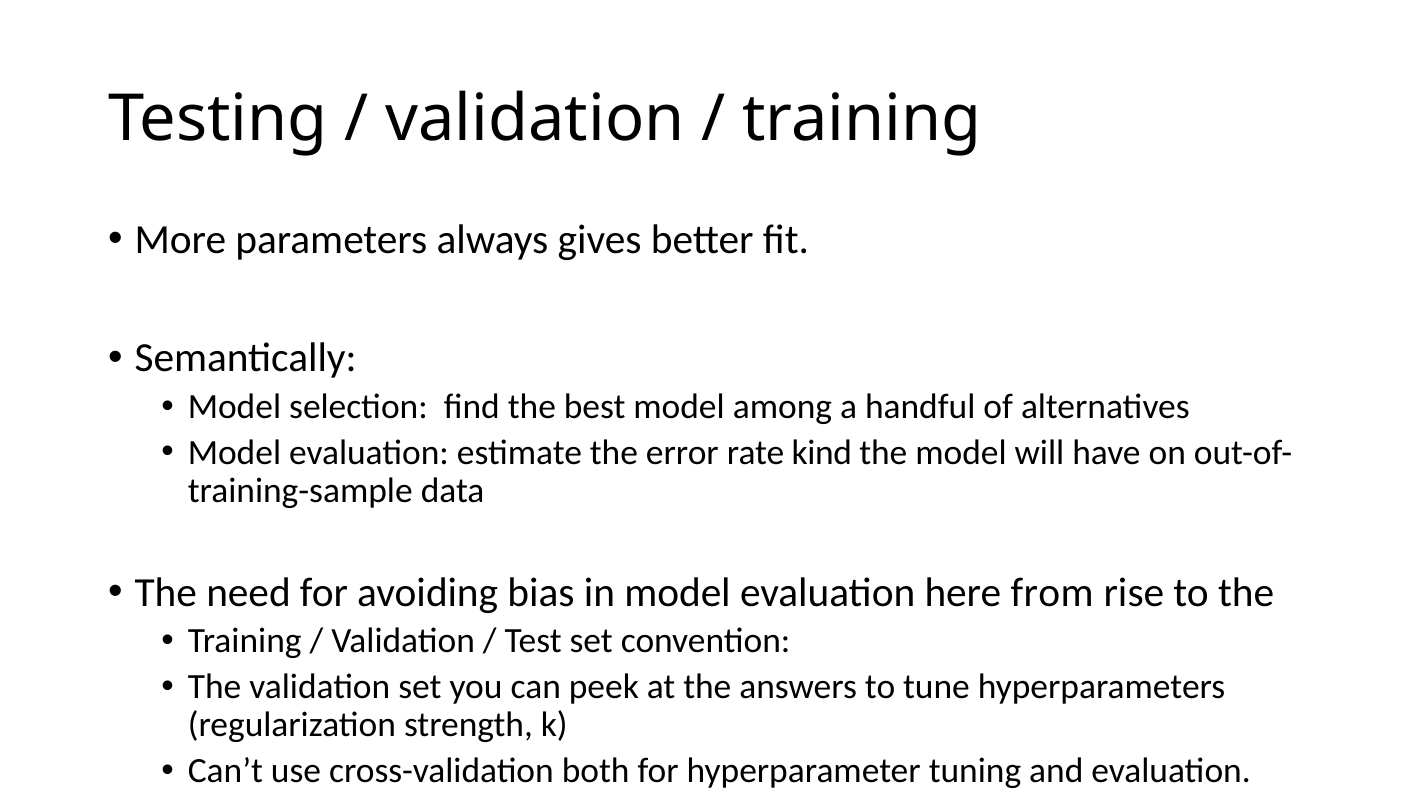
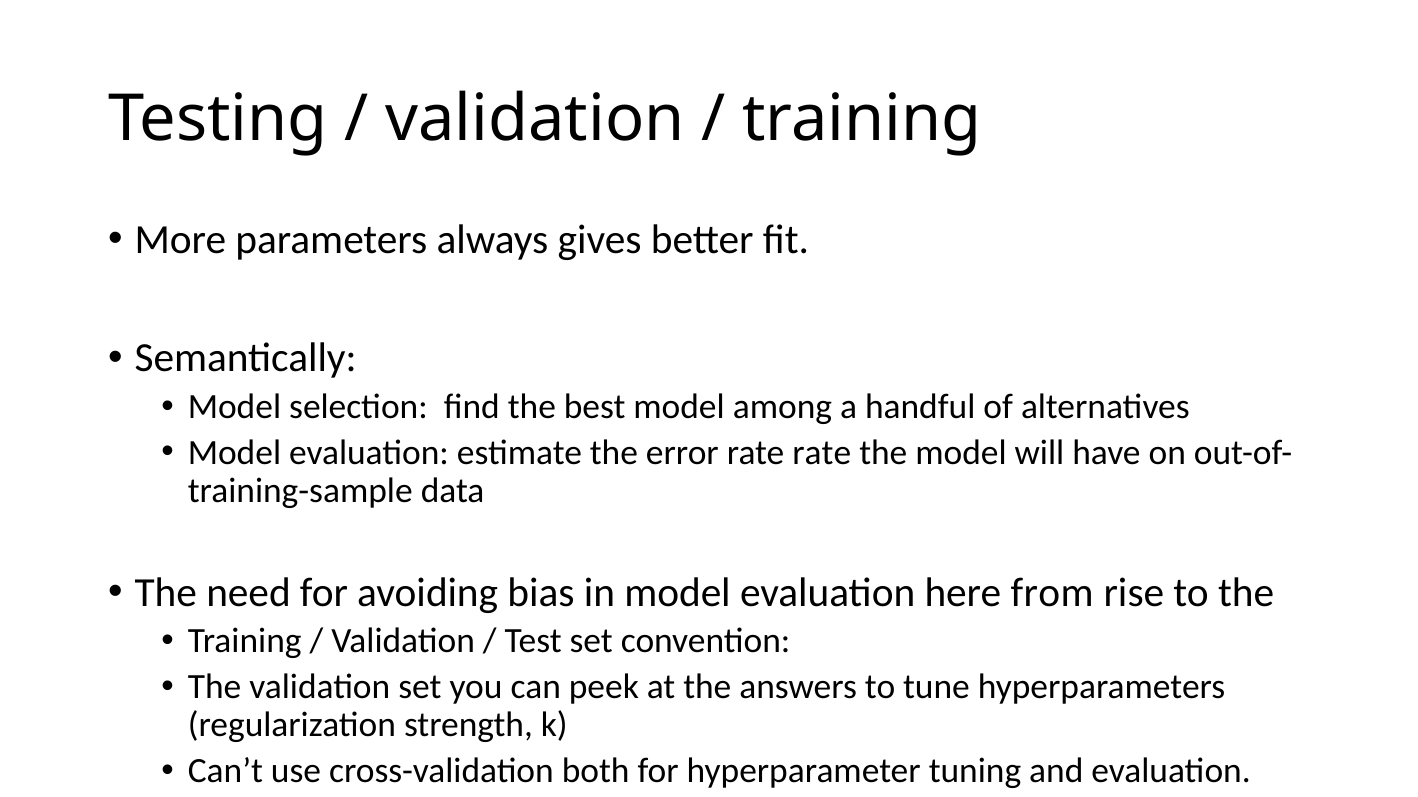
rate kind: kind -> rate
